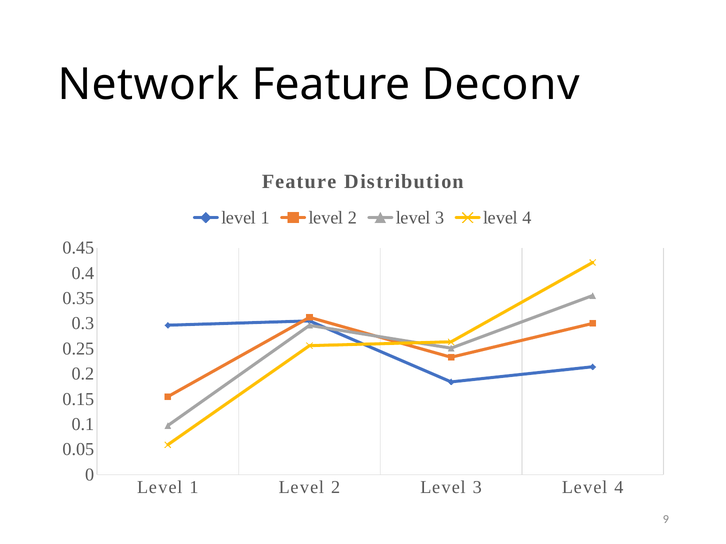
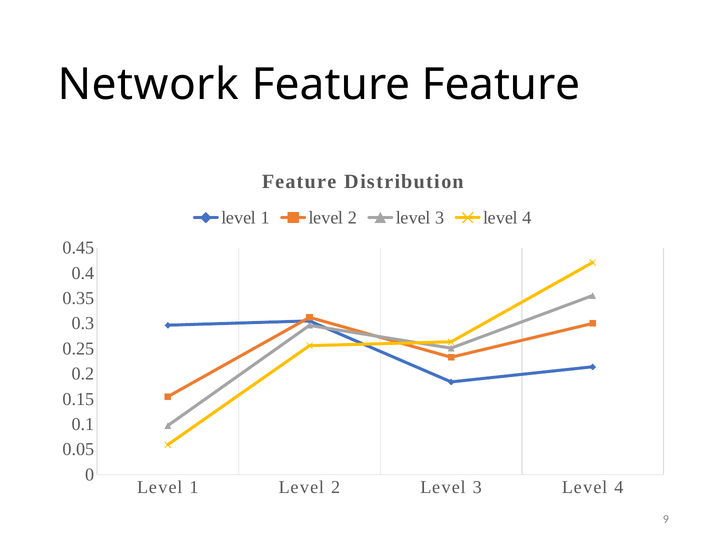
Feature Deconv: Deconv -> Feature
